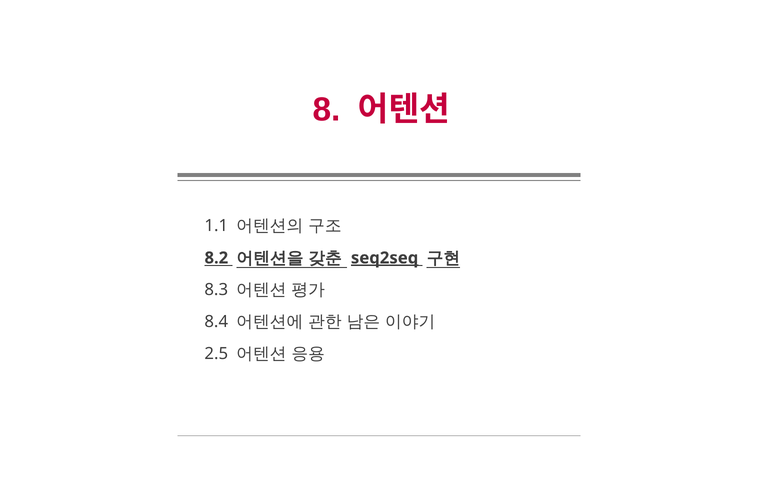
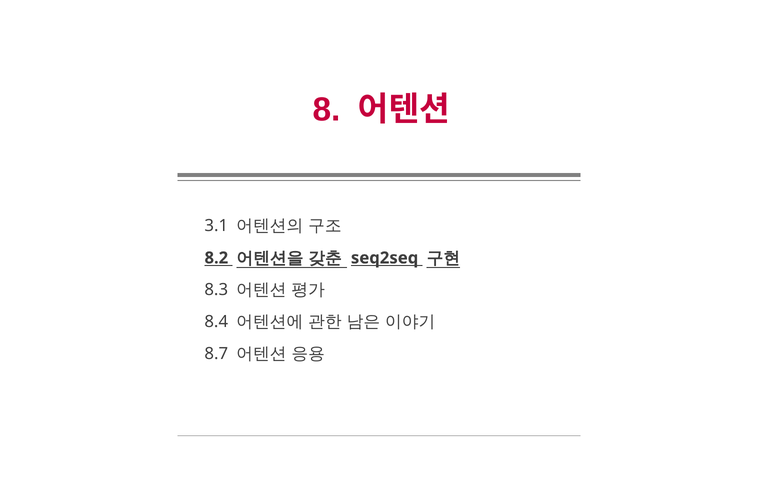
1.1: 1.1 -> 3.1
seq2seq underline: present -> none
2.5: 2.5 -> 8.7
